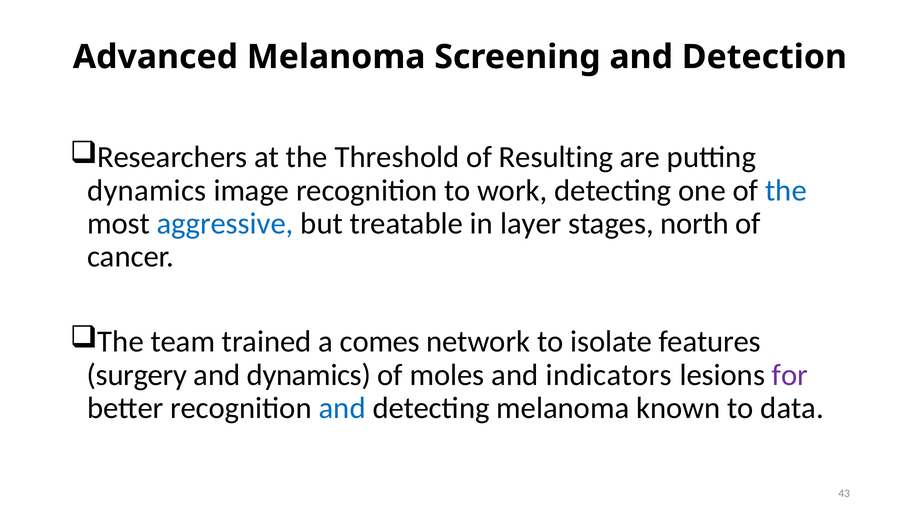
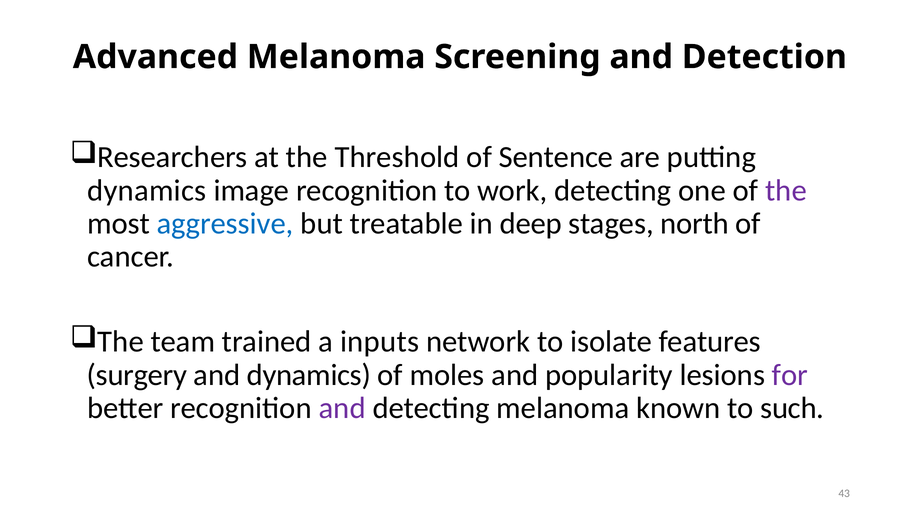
Resulting: Resulting -> Sentence
the at (786, 191) colour: blue -> purple
layer: layer -> deep
comes: comes -> inputs
indicators: indicators -> popularity
and at (342, 408) colour: blue -> purple
data: data -> such
